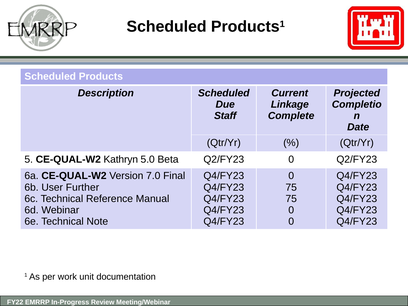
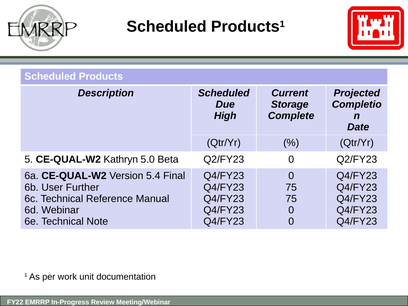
Linkage: Linkage -> Storage
Staff: Staff -> High
7.0: 7.0 -> 5.4
